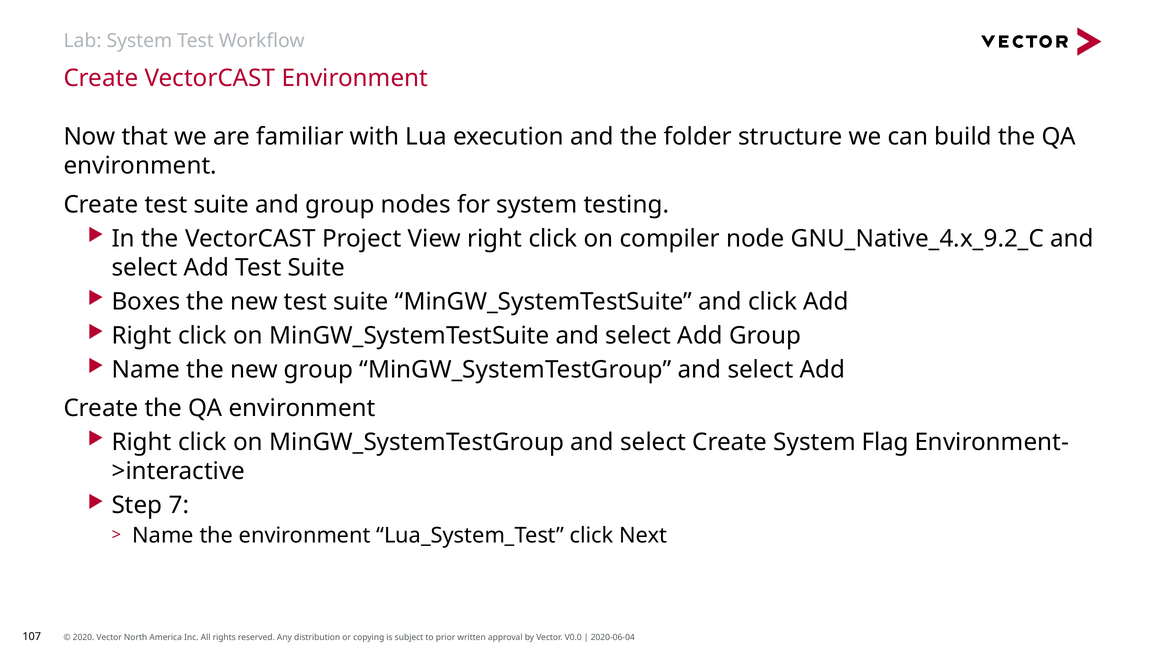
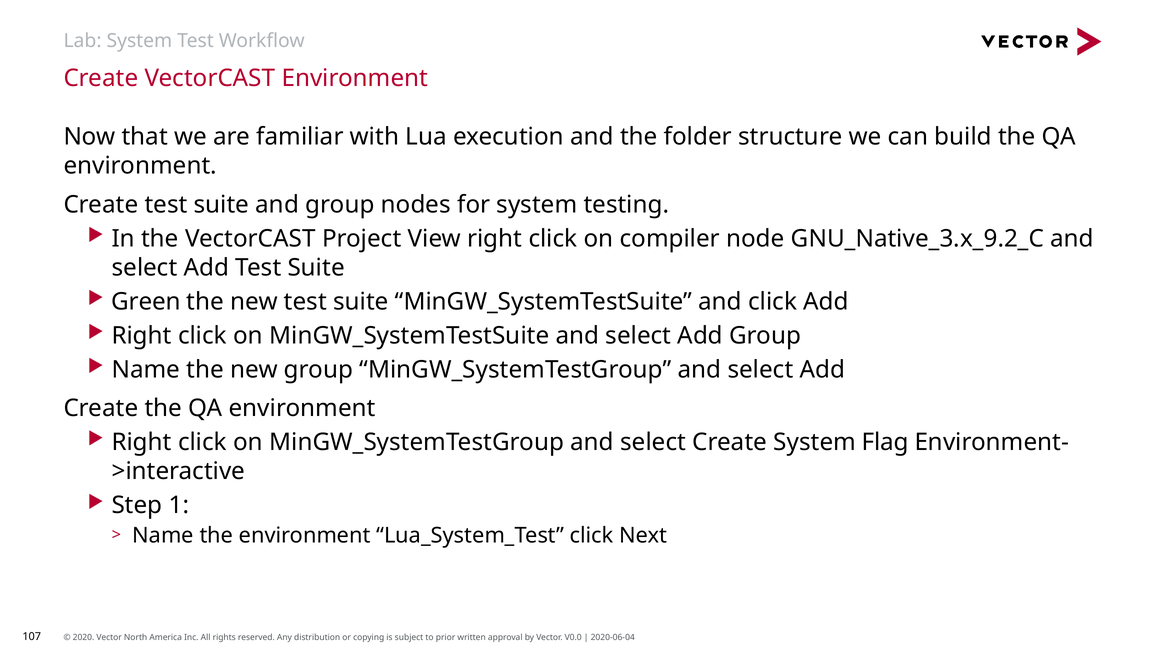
GNU_Native_4.x_9.2_C: GNU_Native_4.x_9.2_C -> GNU_Native_3.x_9.2_C
Boxes: Boxes -> Green
7: 7 -> 1
